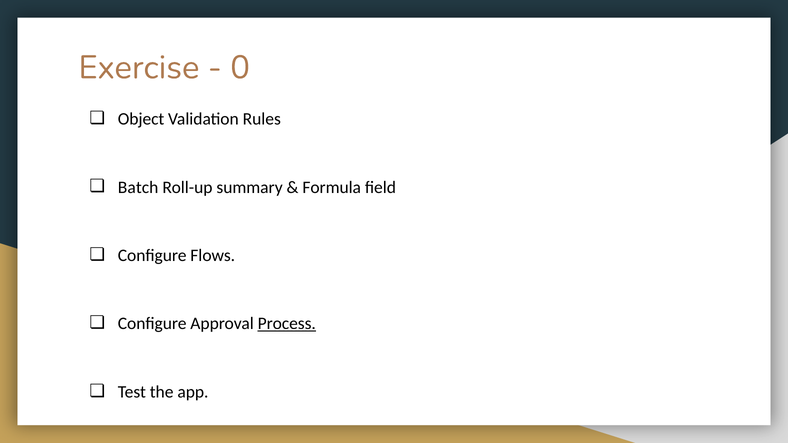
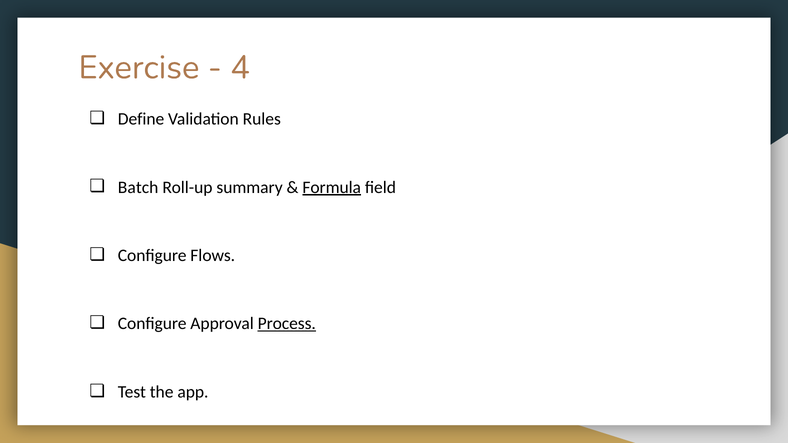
0: 0 -> 4
Object: Object -> Define
Formula underline: none -> present
